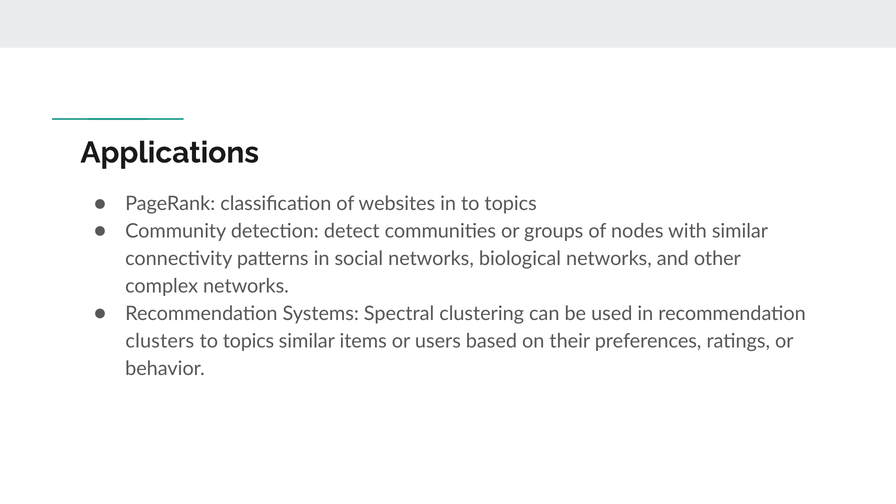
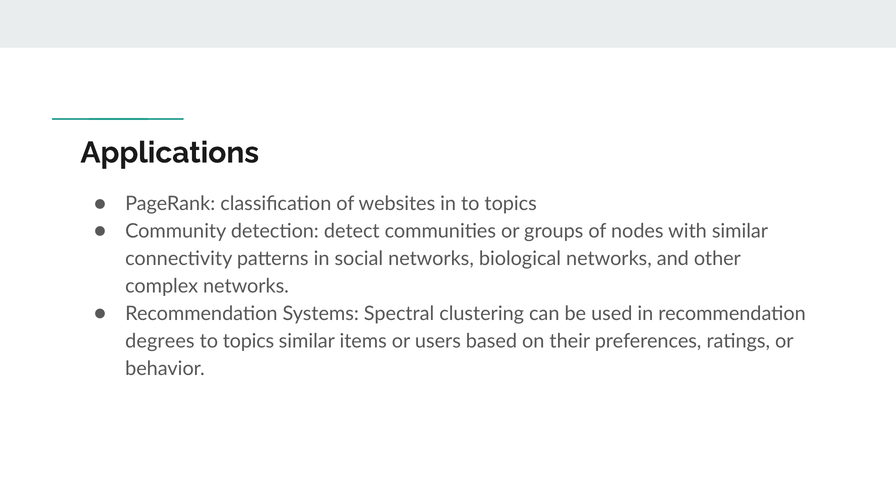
clusters: clusters -> degrees
